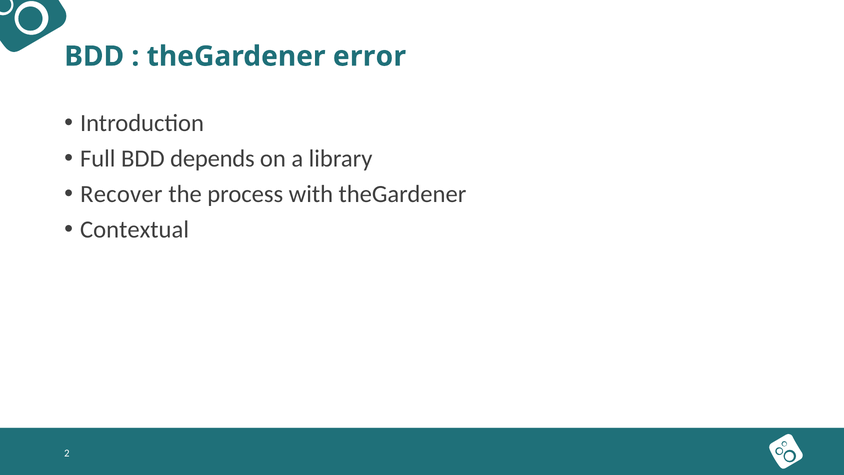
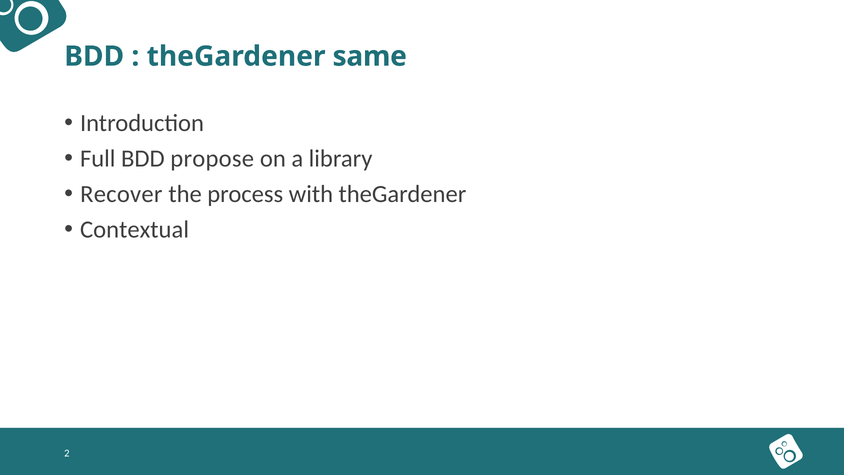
error: error -> same
depends: depends -> propose
